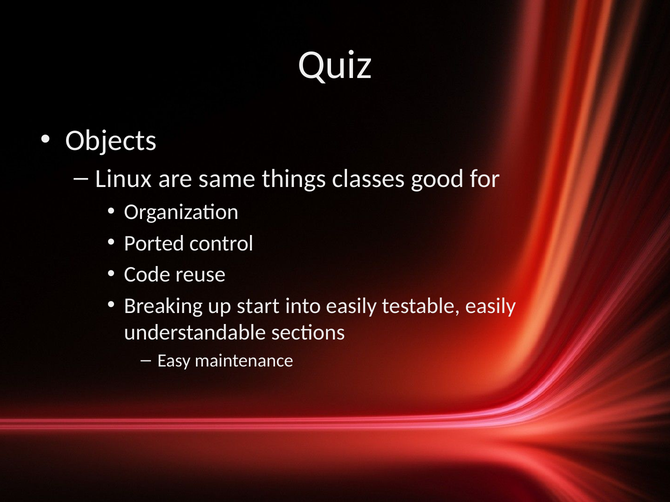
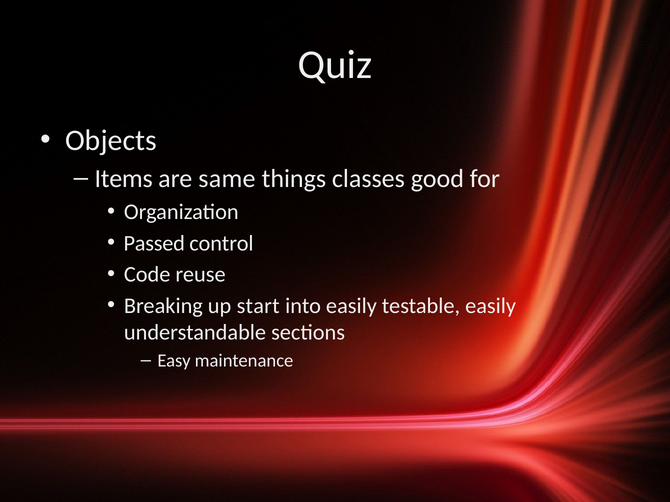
Linux: Linux -> Items
Ported: Ported -> Passed
